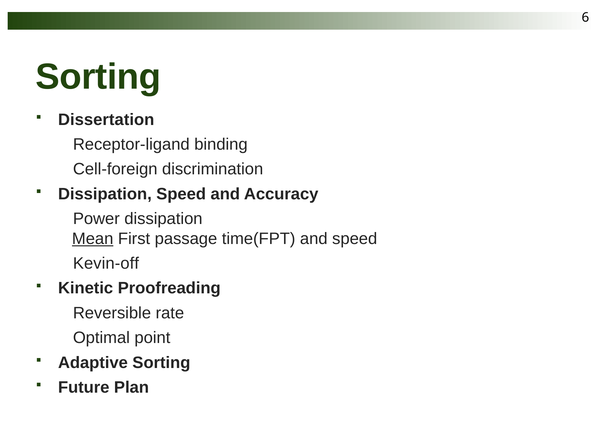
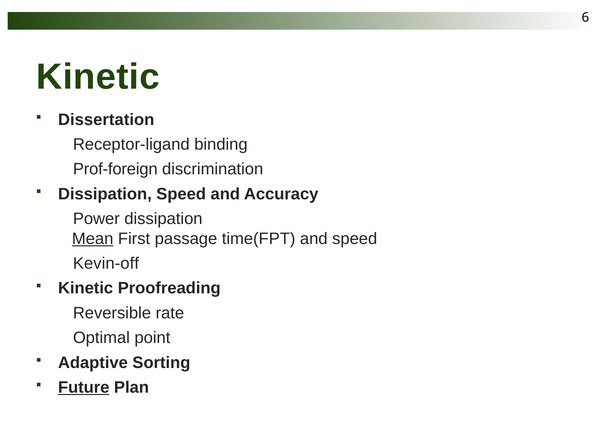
Sorting at (98, 77): Sorting -> Kinetic
Cell-foreign: Cell-foreign -> Prof-foreign
Future underline: none -> present
